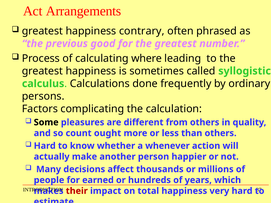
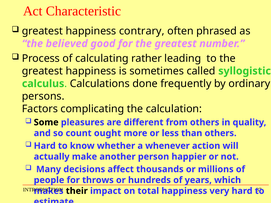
Arrangements: Arrangements -> Characteristic
previous: previous -> believed
where: where -> rather
earned: earned -> throws
their colour: red -> black
